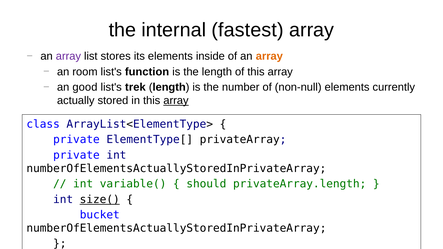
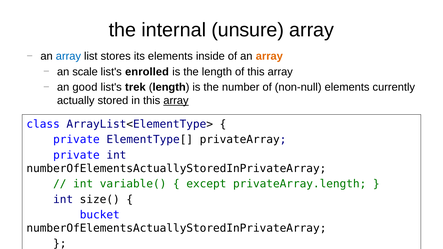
fastest: fastest -> unsure
array at (68, 56) colour: purple -> blue
room: room -> scale
function: function -> enrolled
should: should -> except
size( underline: present -> none
